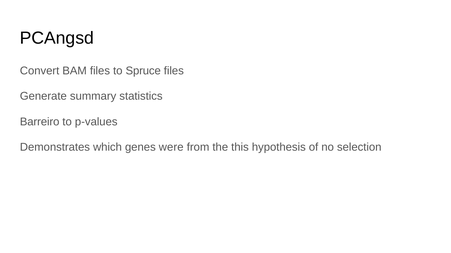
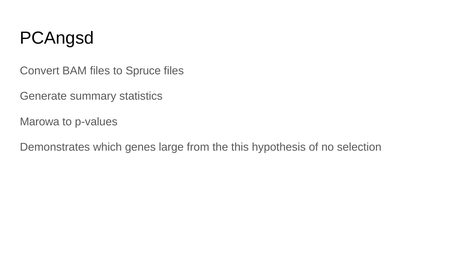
Barreiro: Barreiro -> Marowa
were: were -> large
